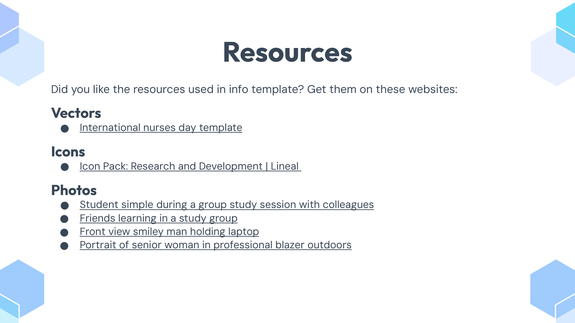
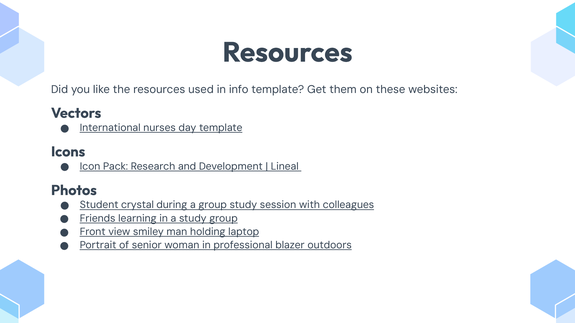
simple: simple -> crystal
